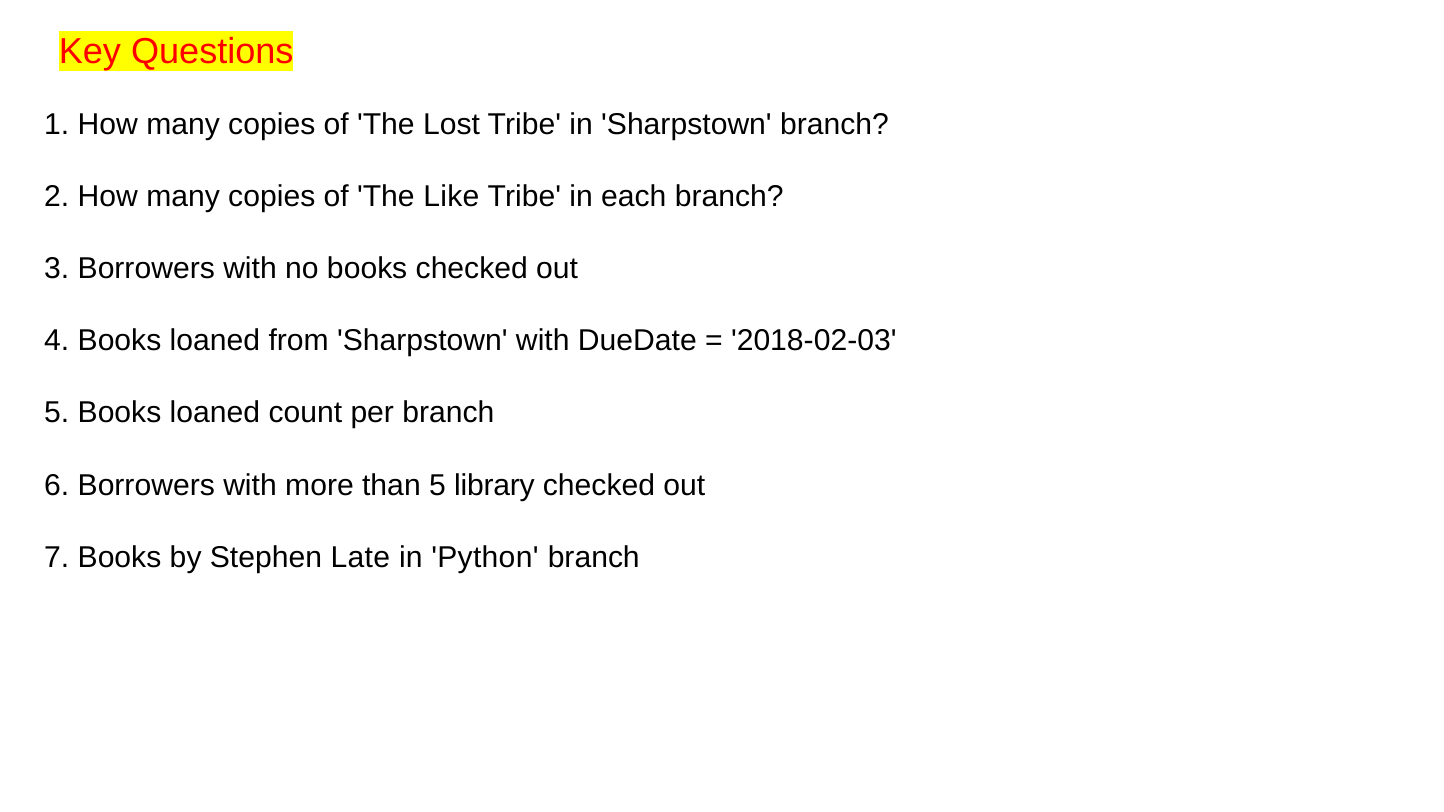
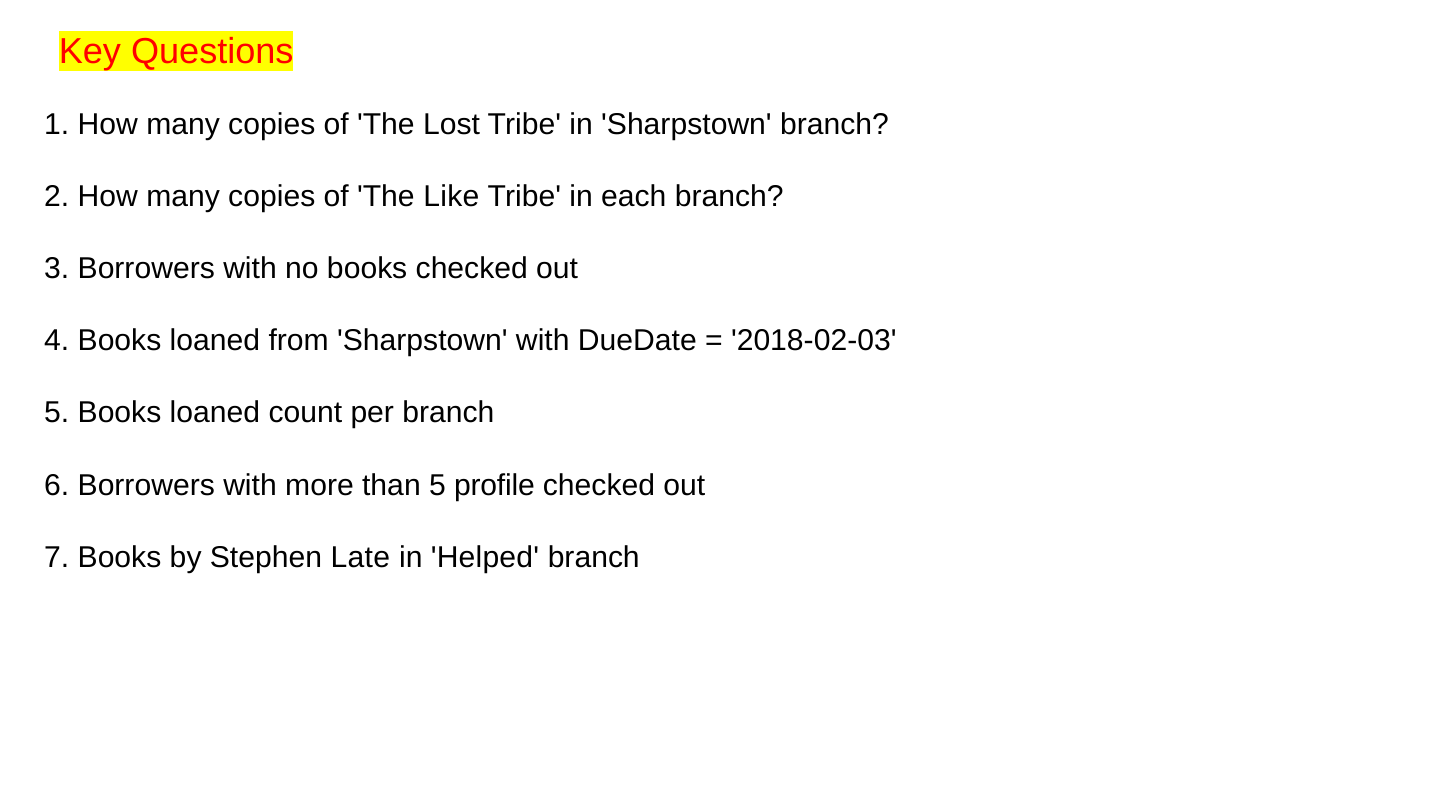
library: library -> profile
Python: Python -> Helped
